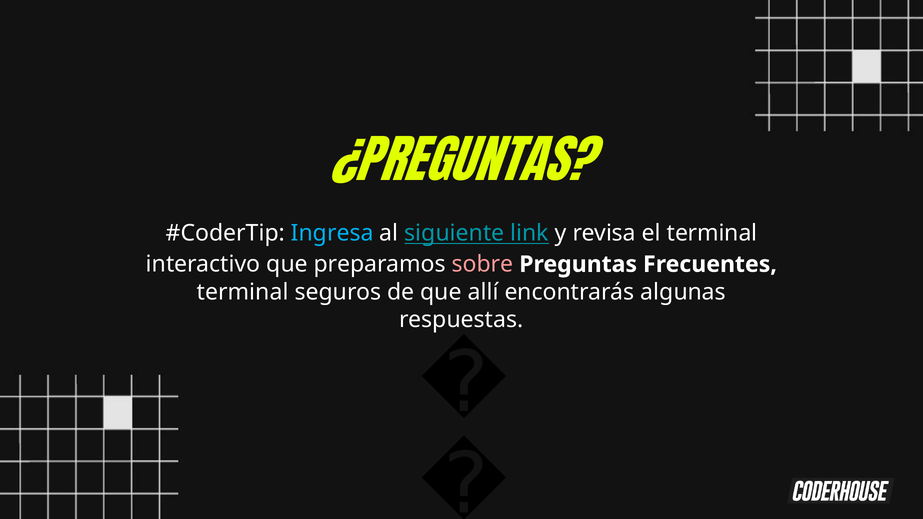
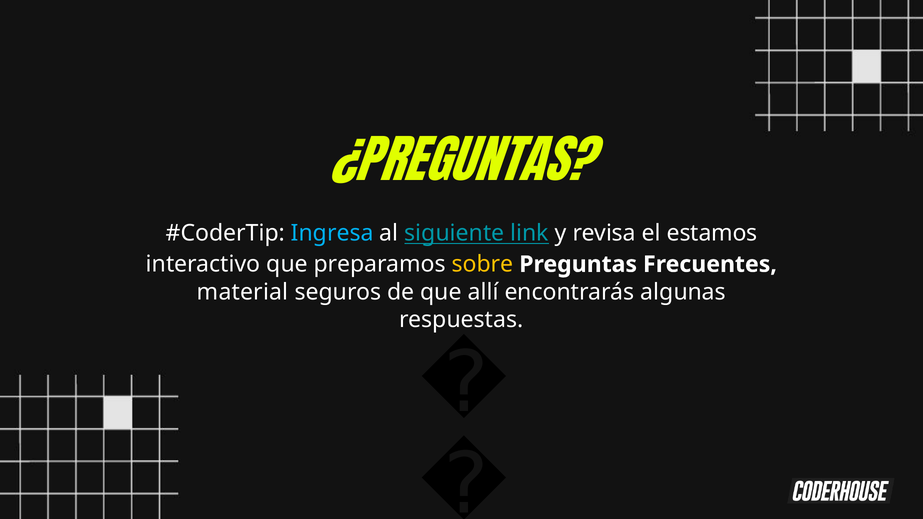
el terminal: terminal -> estamos
sobre colour: pink -> yellow
terminal at (243, 292): terminal -> material
